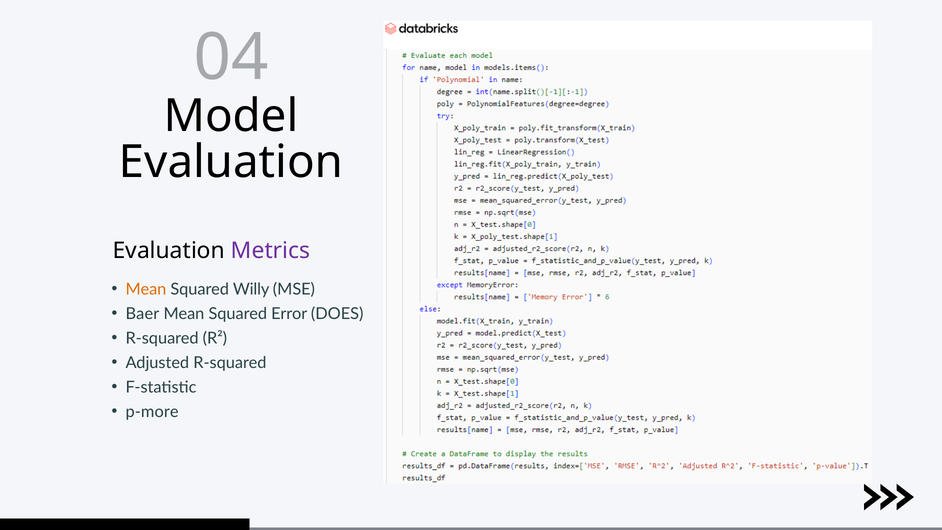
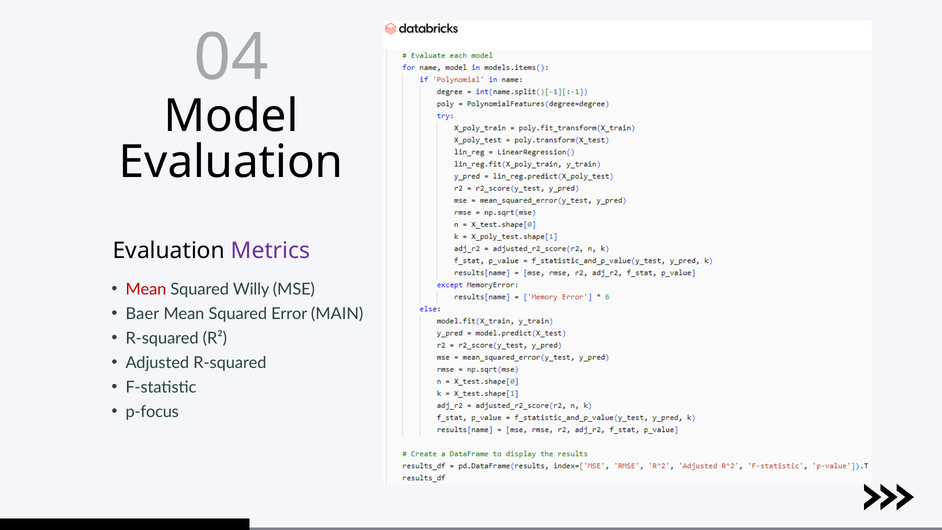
Mean at (146, 289) colour: orange -> red
DOES: DOES -> MAIN
p-more: p-more -> p-focus
